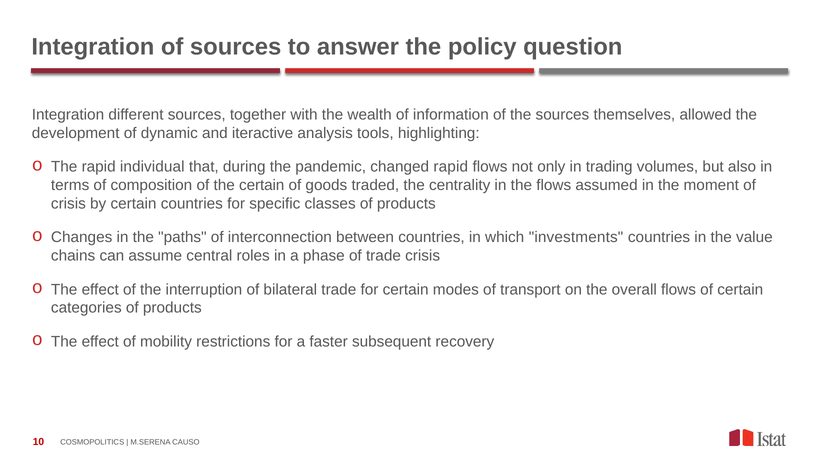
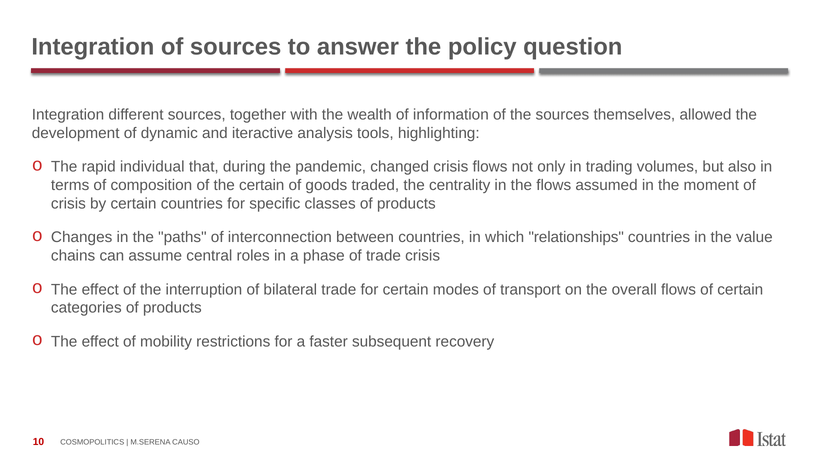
changed rapid: rapid -> crisis
investments: investments -> relationships
